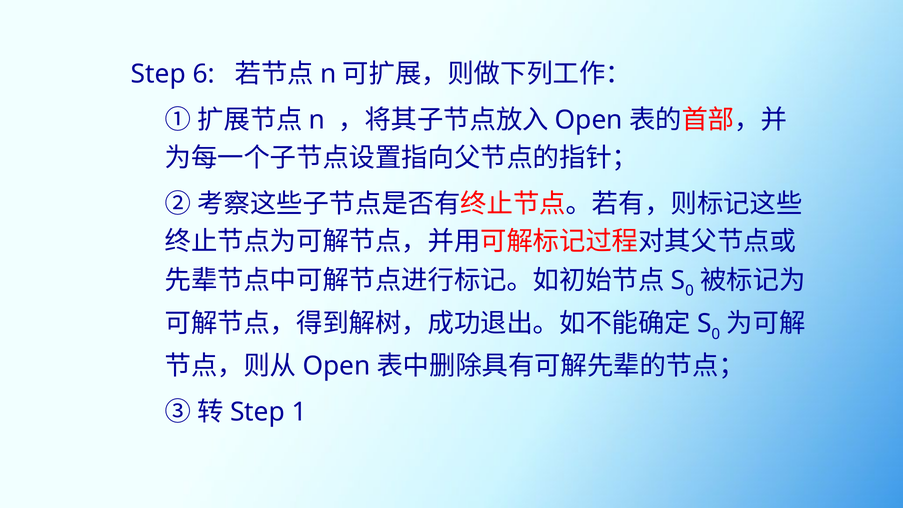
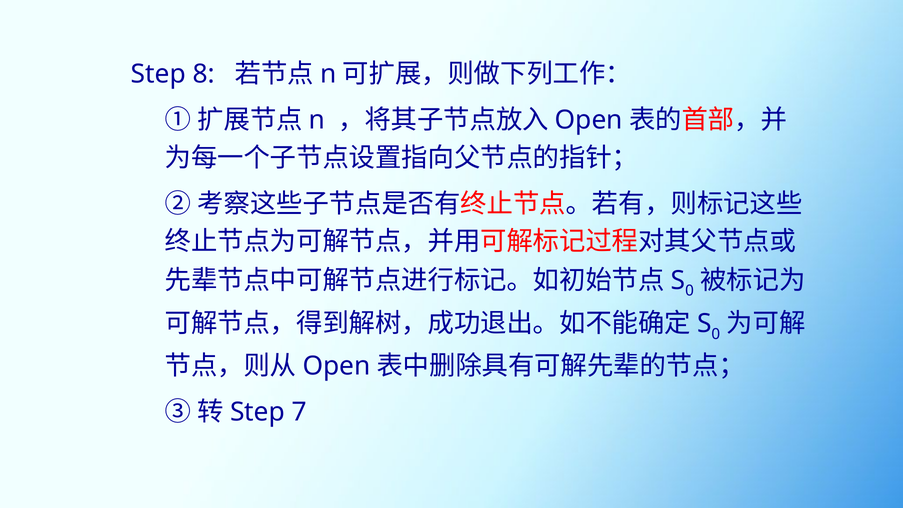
6: 6 -> 8
1: 1 -> 7
